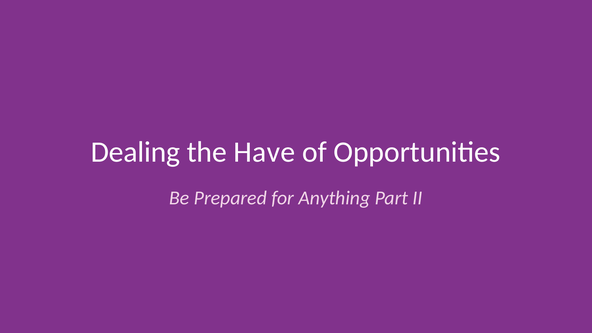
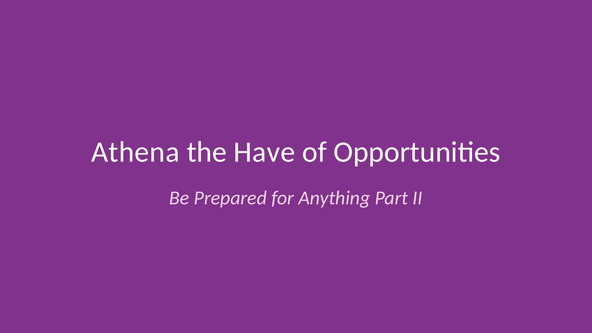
Dealing: Dealing -> Athena
